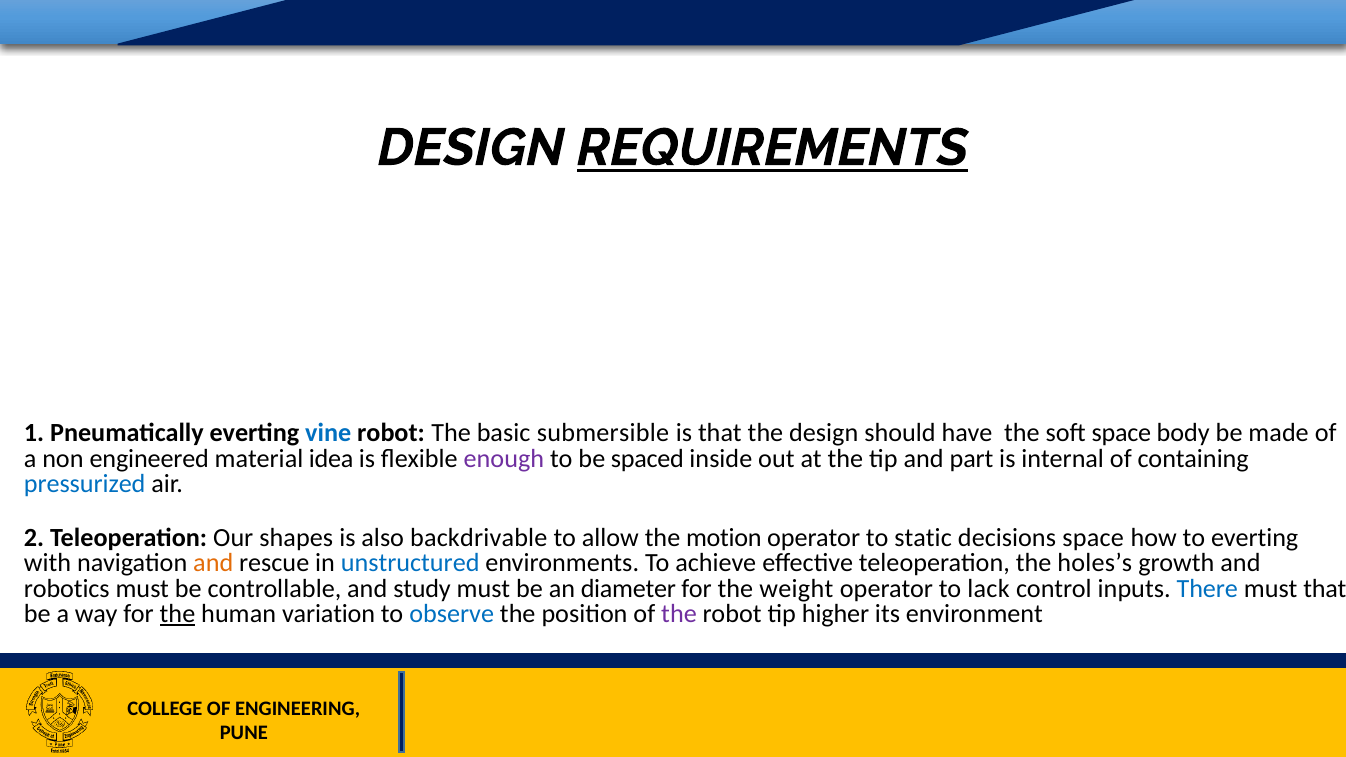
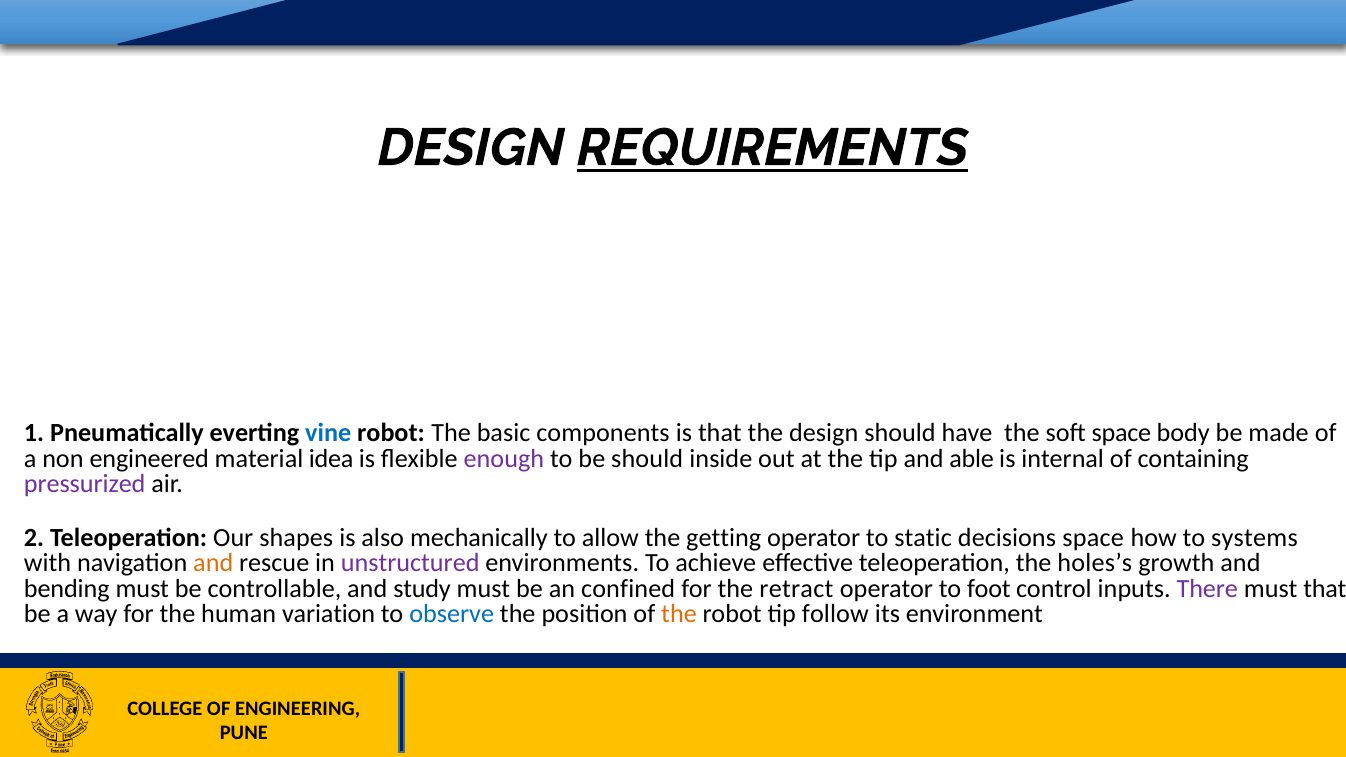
submersible: submersible -> components
be spaced: spaced -> should
part: part -> able
pressurized colour: blue -> purple
backdrivable: backdrivable -> mechanically
motion: motion -> getting
to everting: everting -> systems
unstructured colour: blue -> purple
robotics: robotics -> bending
diameter: diameter -> confined
weight: weight -> retract
lack: lack -> foot
There colour: blue -> purple
the at (178, 614) underline: present -> none
the at (679, 614) colour: purple -> orange
higher: higher -> follow
